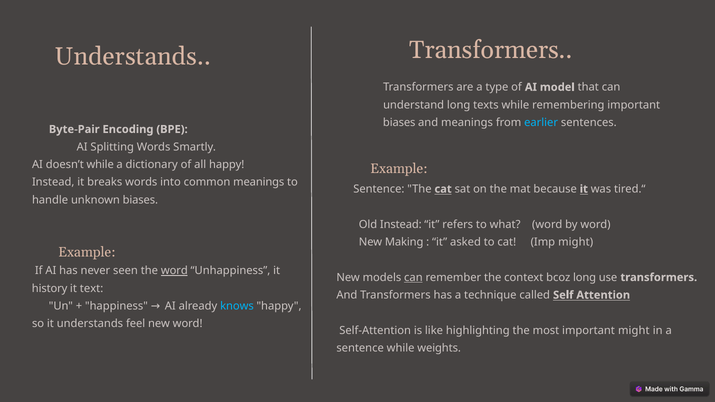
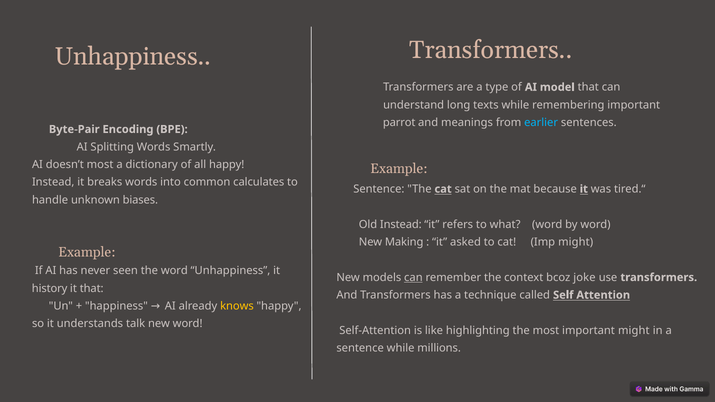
Understands at (133, 57): Understands -> Unhappiness
biases at (399, 123): biases -> parrot
doesn’t while: while -> most
common meanings: meanings -> calculates
word at (174, 271) underline: present -> none
bcoz long: long -> joke
it text: text -> that
knows colour: light blue -> yellow
feel: feel -> talk
weights: weights -> millions
